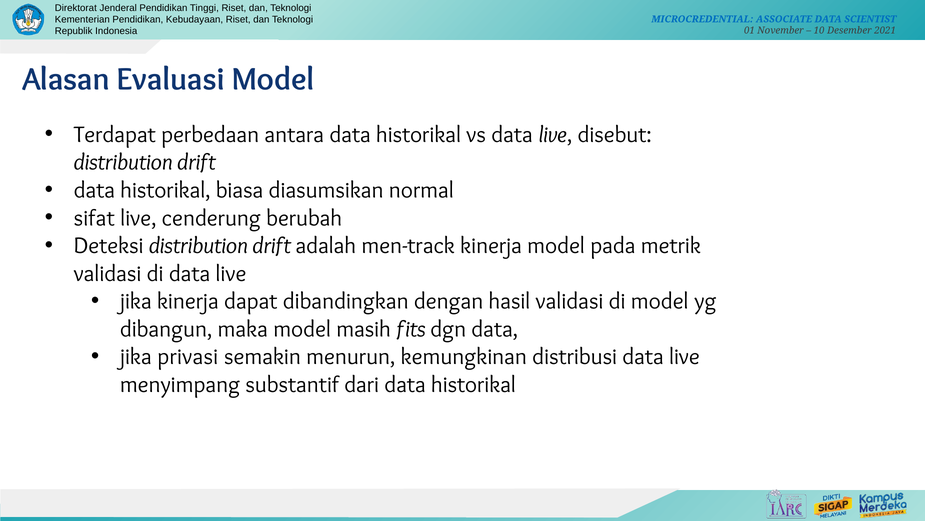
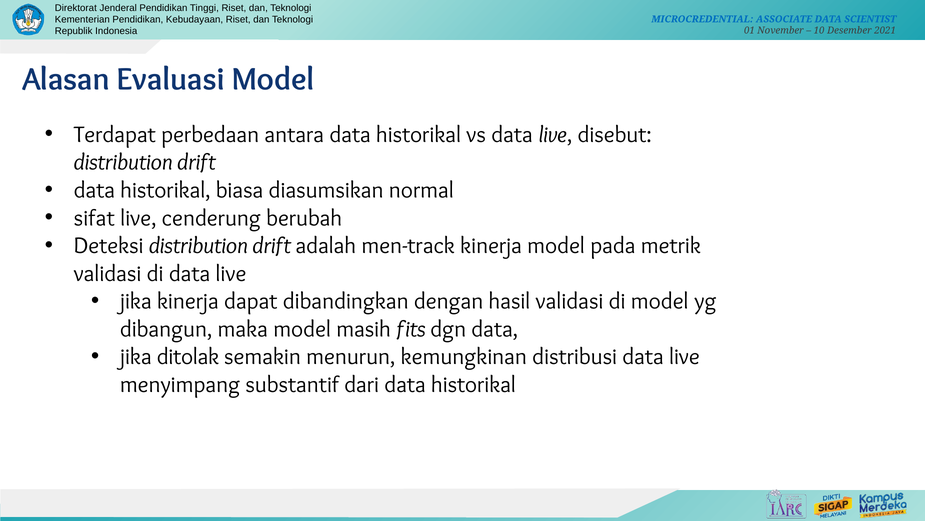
privasi: privasi -> ditolak
